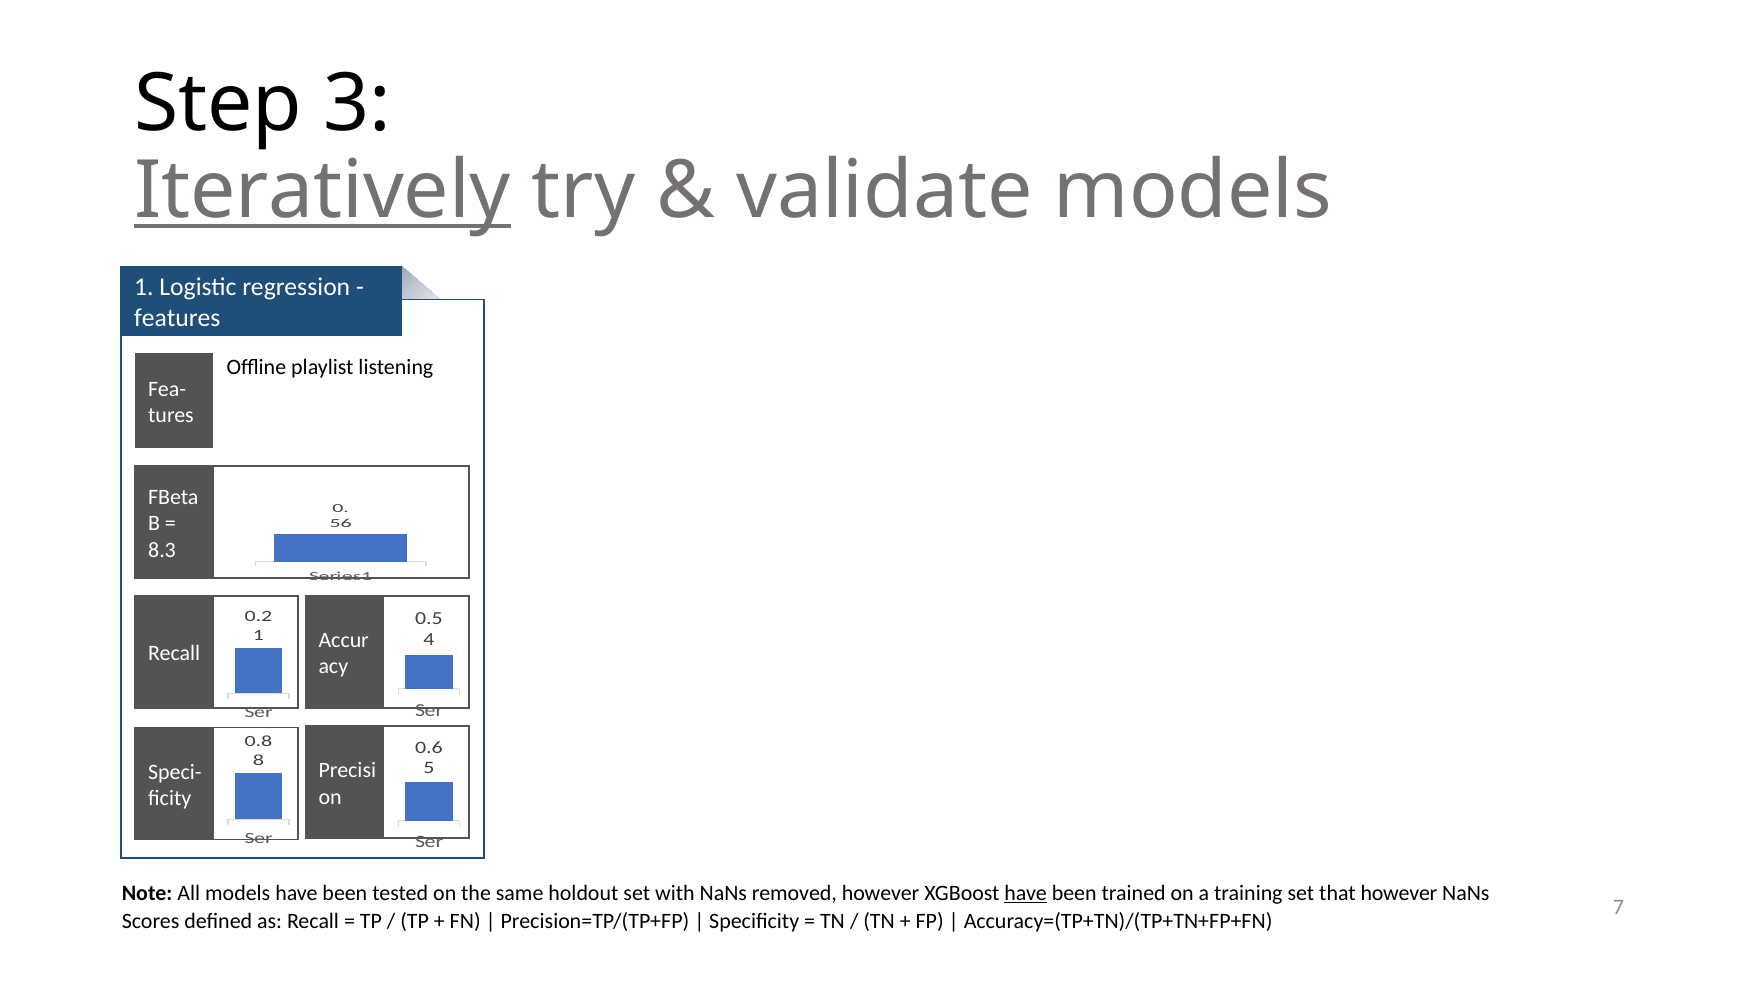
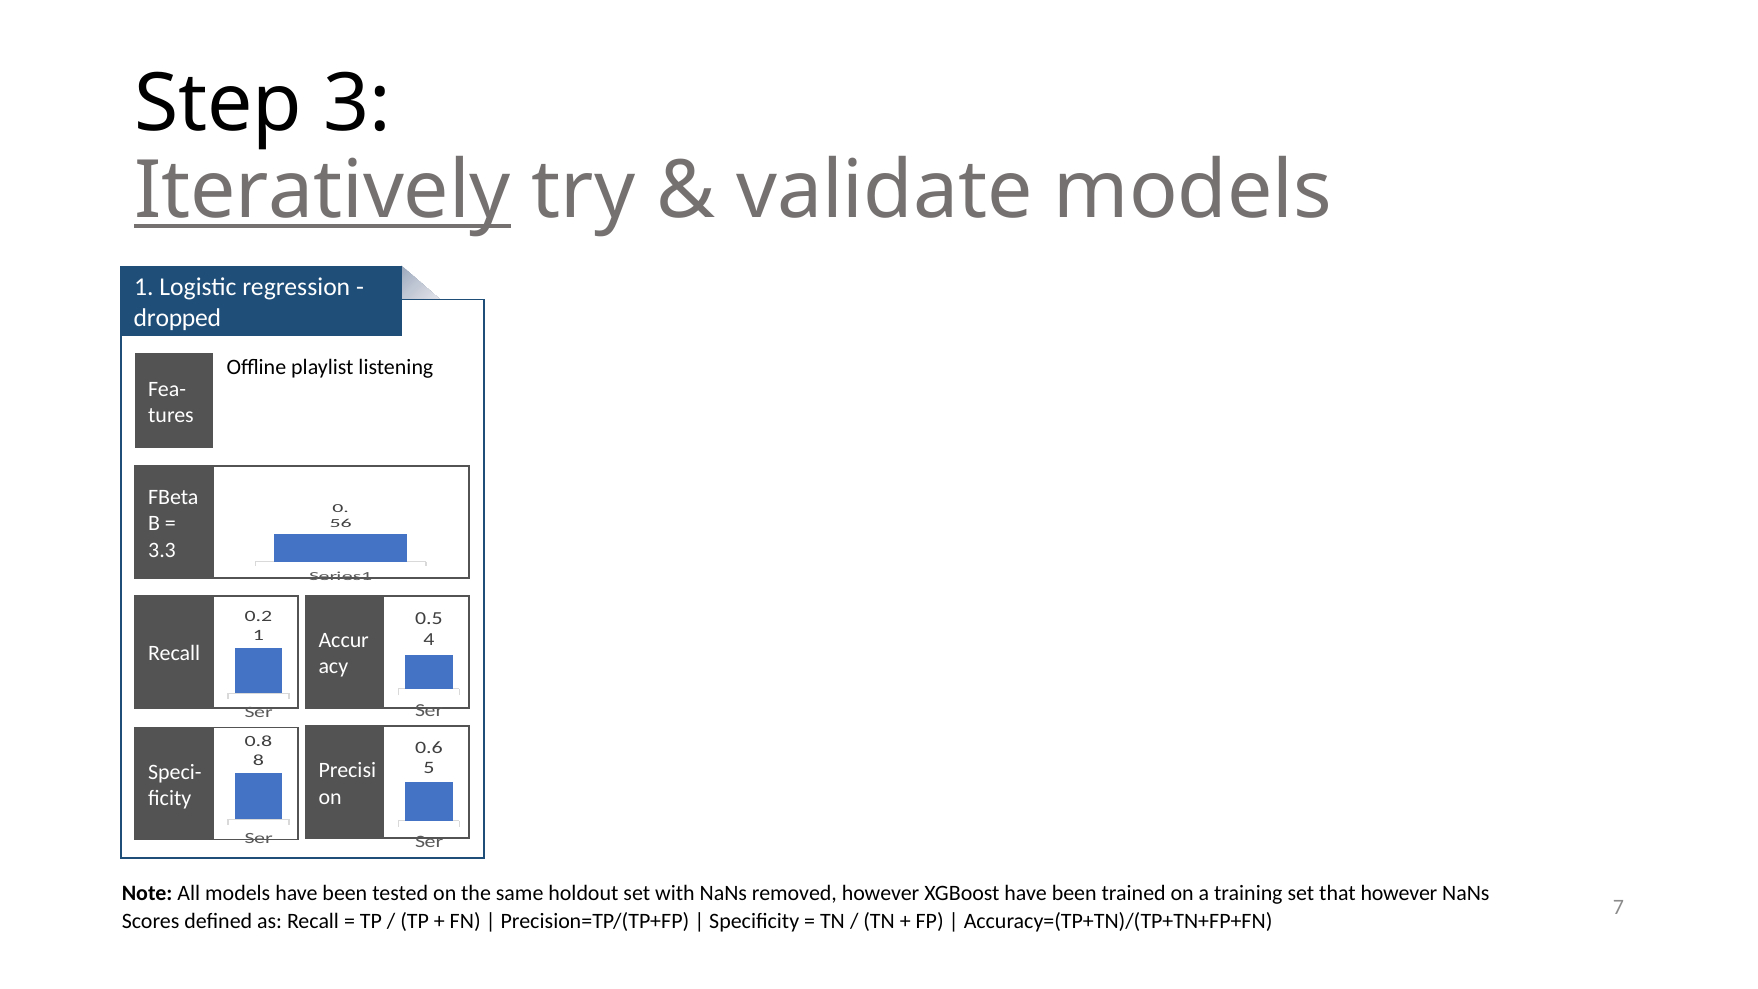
features: features -> dropped
8.3: 8.3 -> 3.3
have at (1026, 893) underline: present -> none
